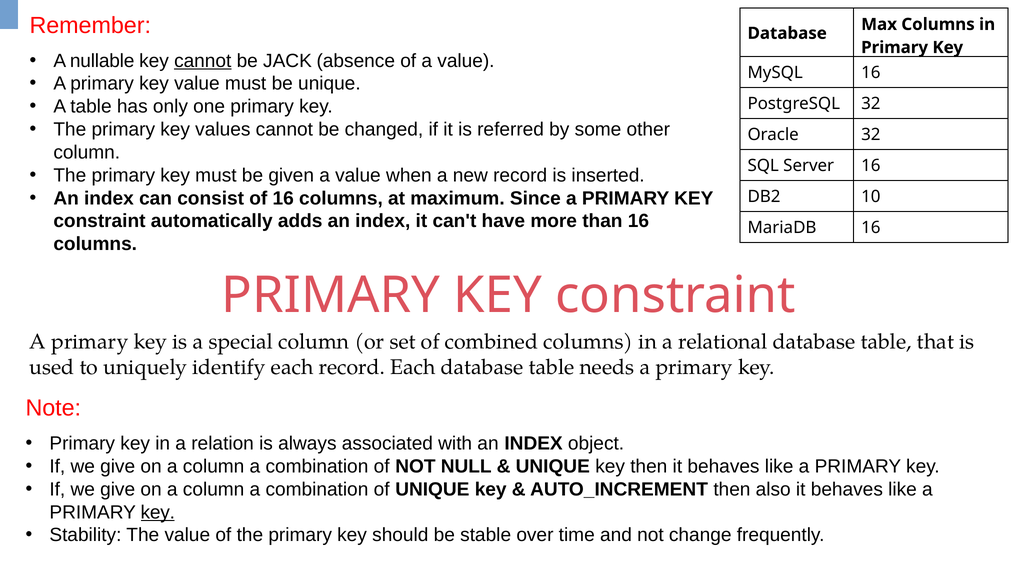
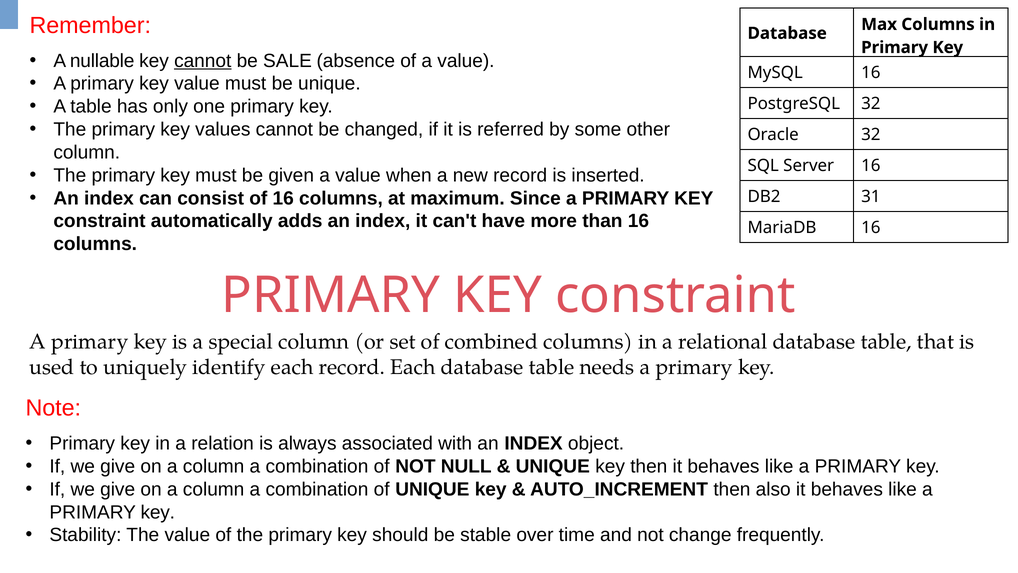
JACK: JACK -> SALE
10: 10 -> 31
key at (158, 512) underline: present -> none
